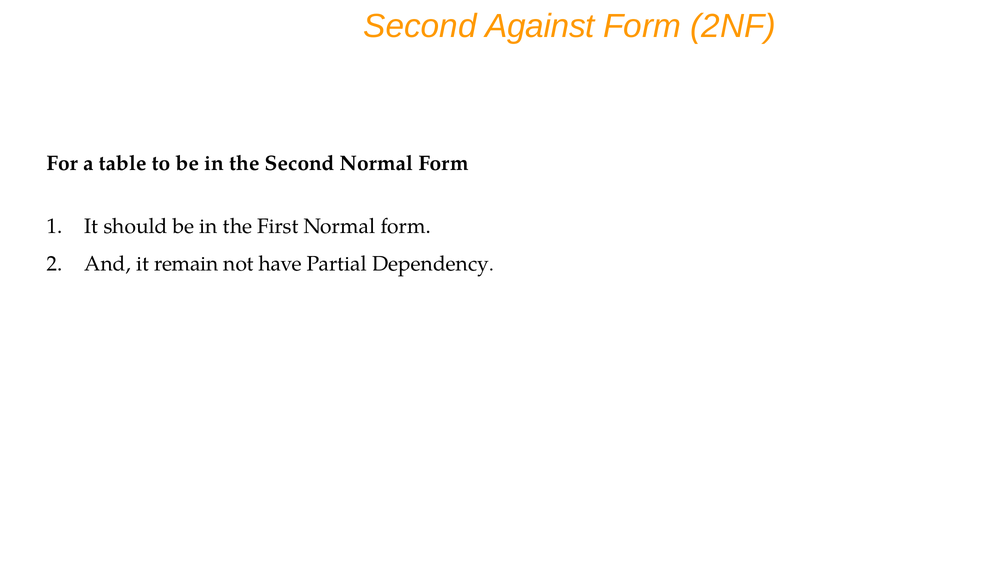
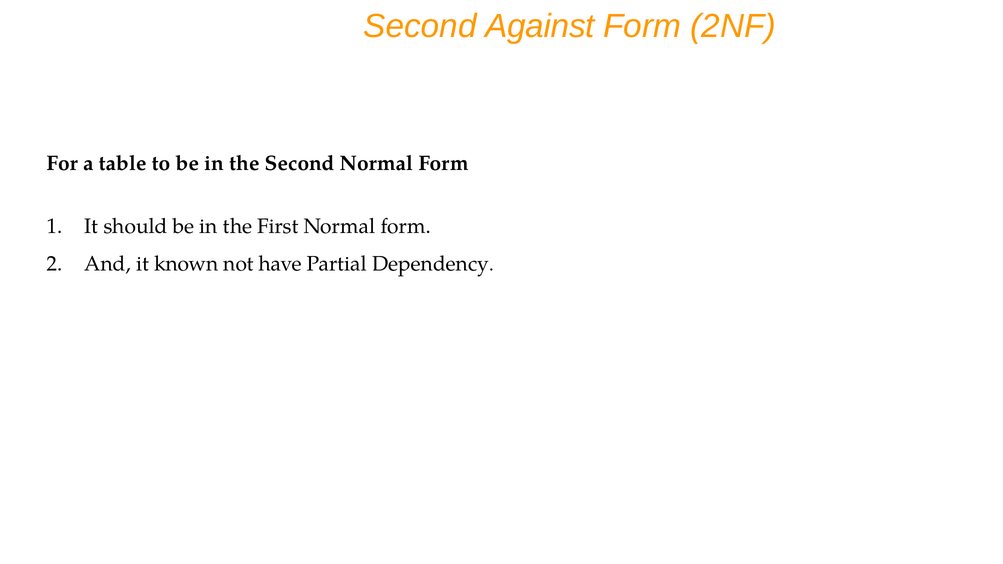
remain: remain -> known
